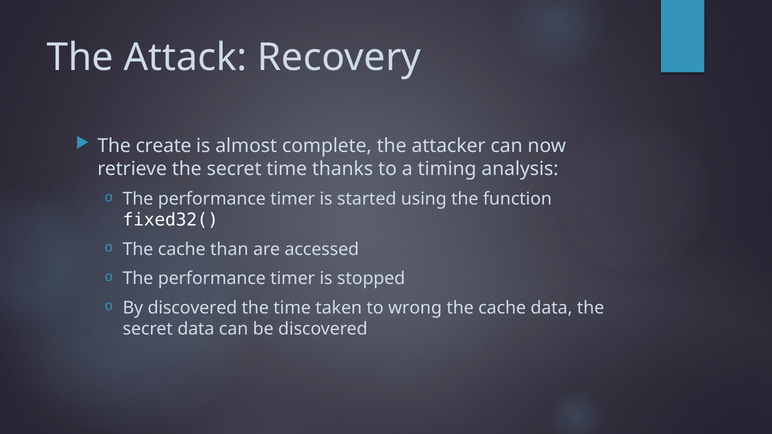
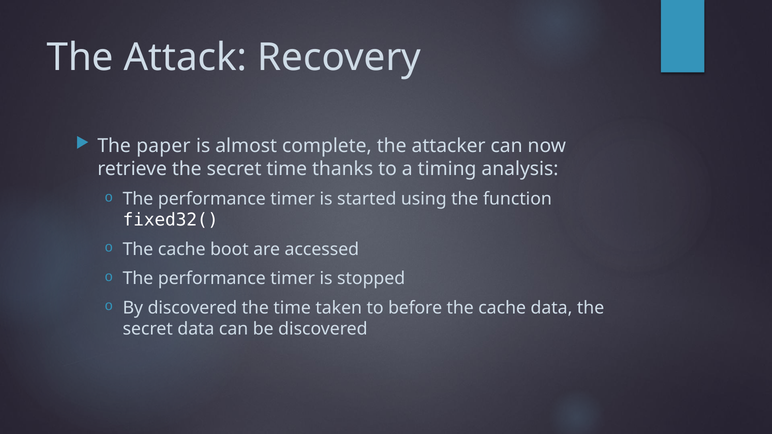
create: create -> paper
than: than -> boot
wrong: wrong -> before
